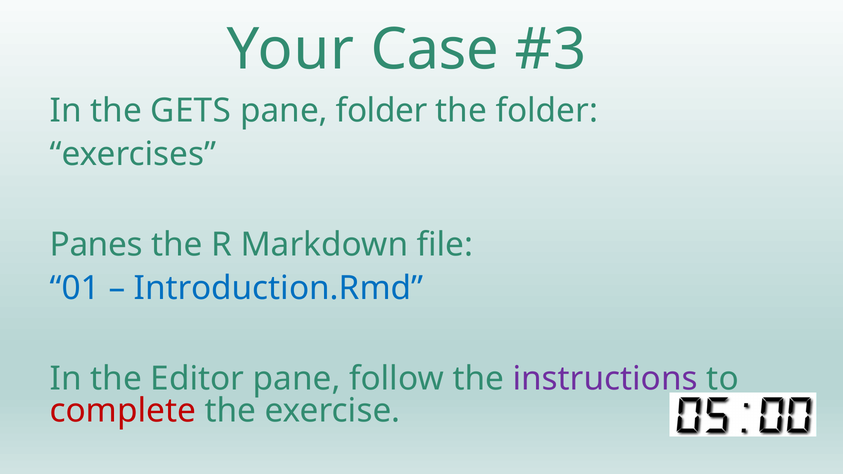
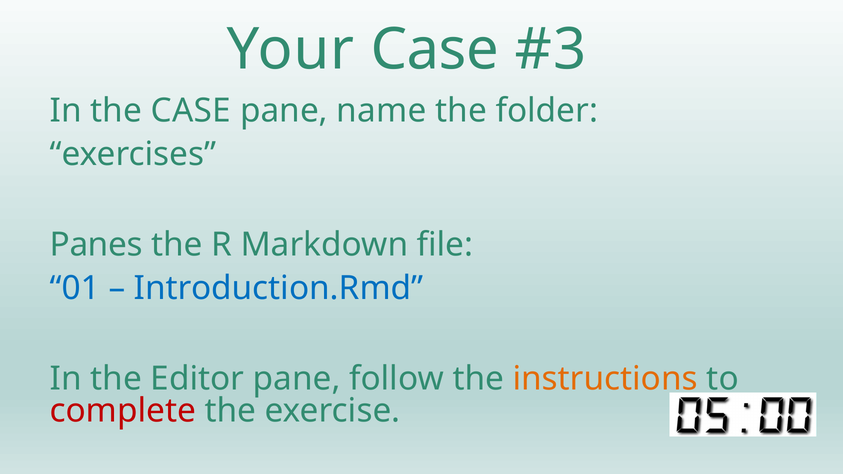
the GETS: GETS -> CASE
pane folder: folder -> name
instructions colour: purple -> orange
